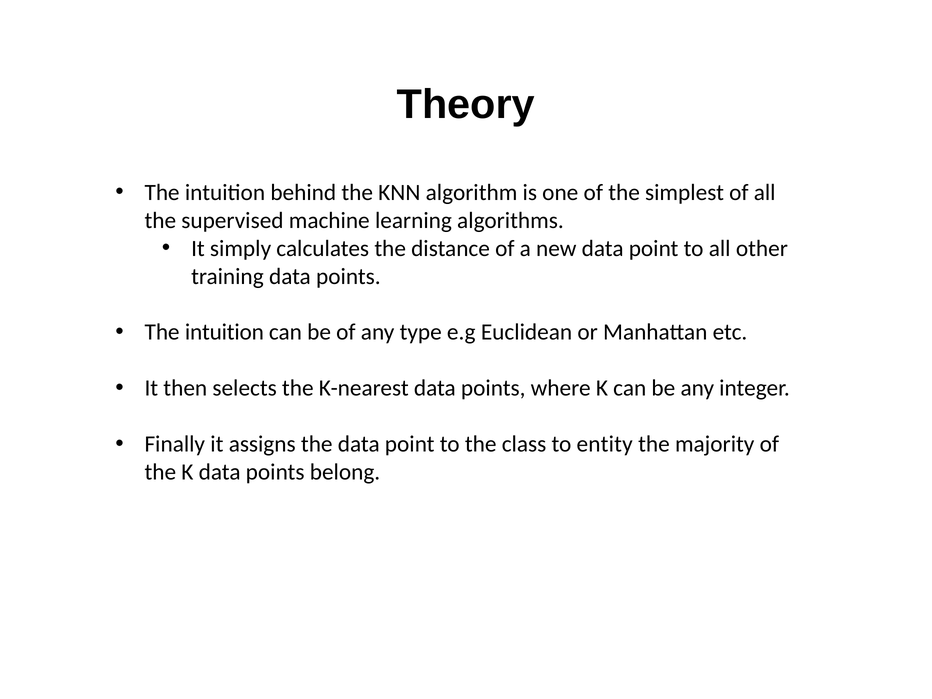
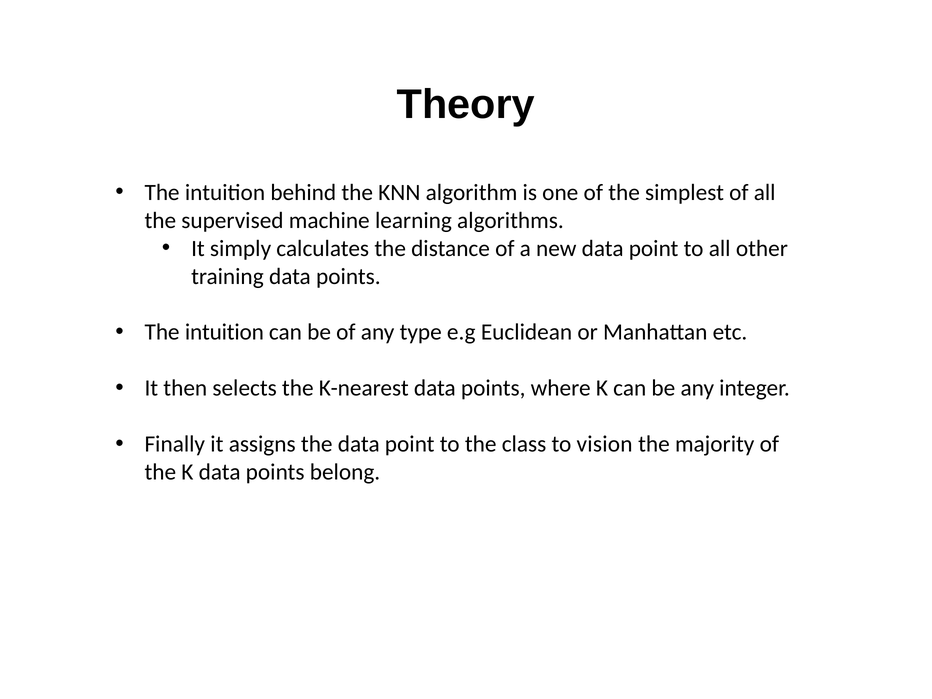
entity: entity -> vision
